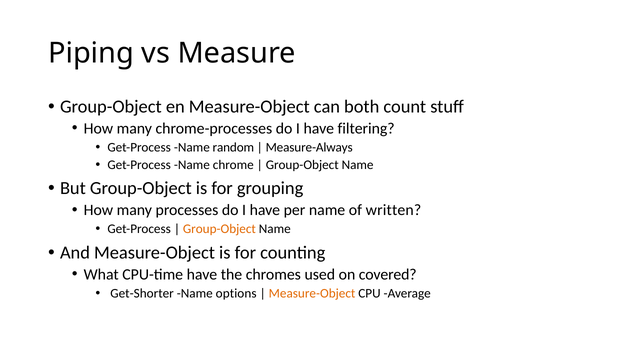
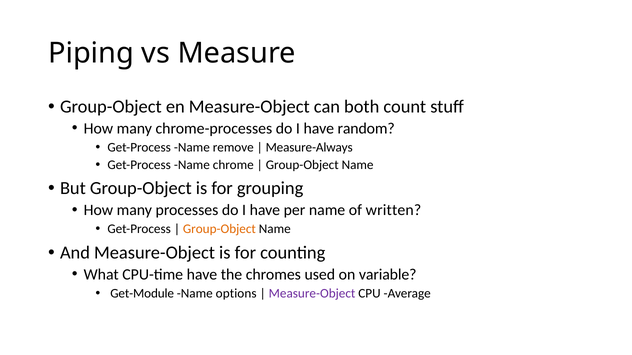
filtering: filtering -> random
random: random -> remove
covered: covered -> variable
Get-Shorter: Get-Shorter -> Get-Module
Measure-Object at (312, 294) colour: orange -> purple
